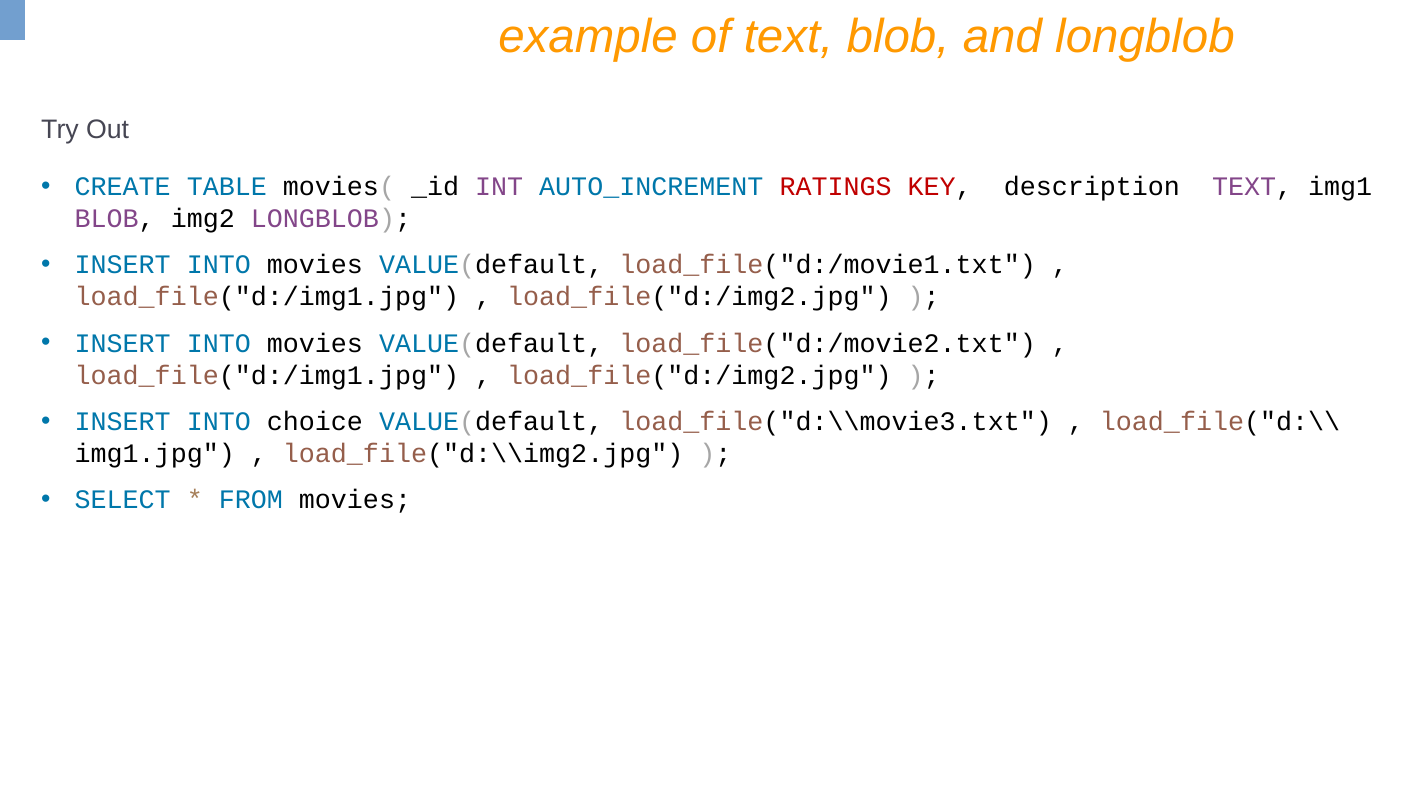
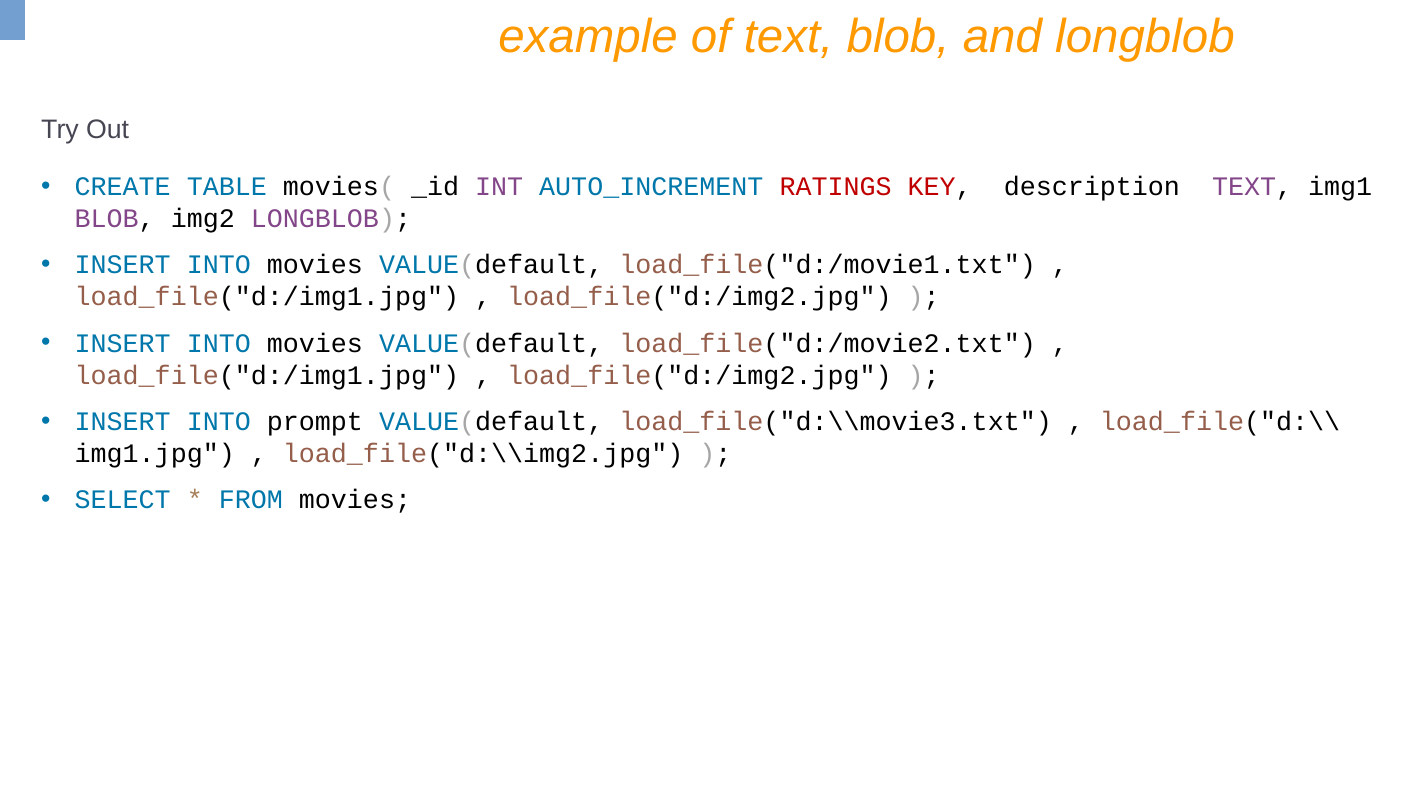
choice: choice -> prompt
